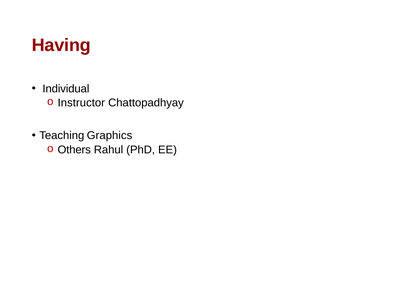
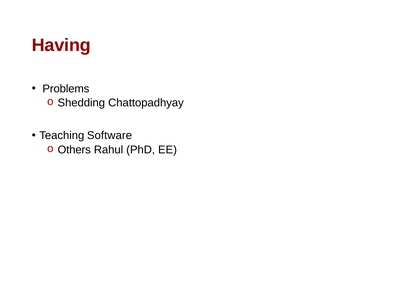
Individual: Individual -> Problems
Instructor: Instructor -> Shedding
Graphics: Graphics -> Software
